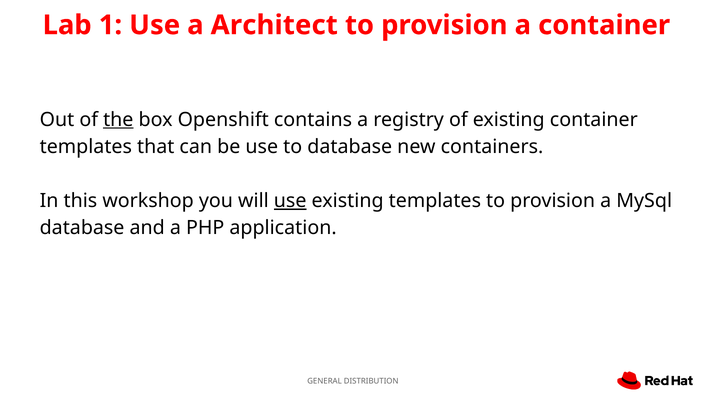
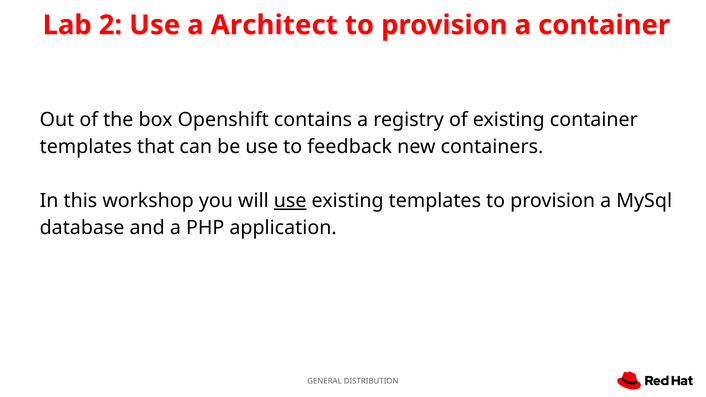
1: 1 -> 2
the underline: present -> none
to database: database -> feedback
